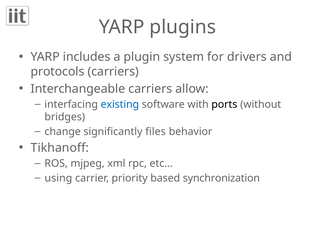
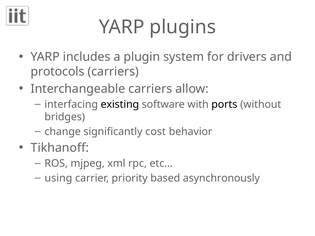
existing colour: blue -> black
files: files -> cost
synchronization: synchronization -> asynchronously
